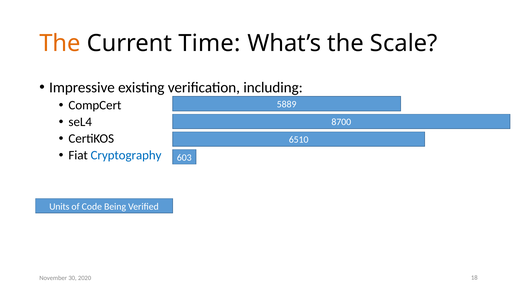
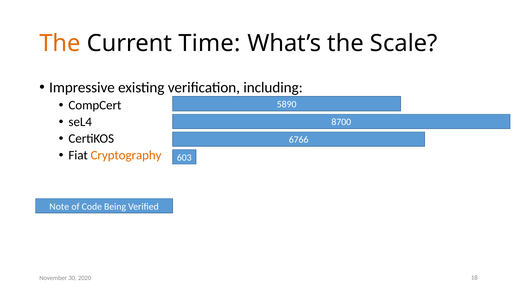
5889: 5889 -> 5890
6510: 6510 -> 6766
Cryptography colour: blue -> orange
Units: Units -> Note
